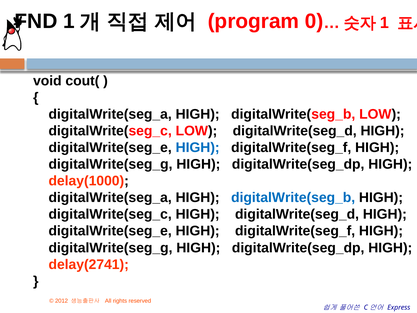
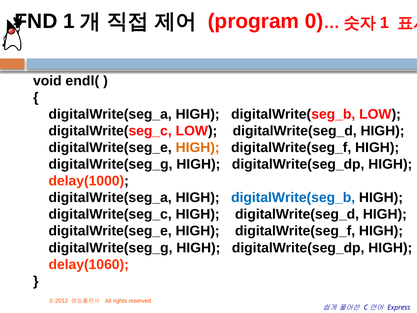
cout(: cout( -> endl(
HIGH at (198, 147) colour: blue -> orange
delay(2741: delay(2741 -> delay(1060
